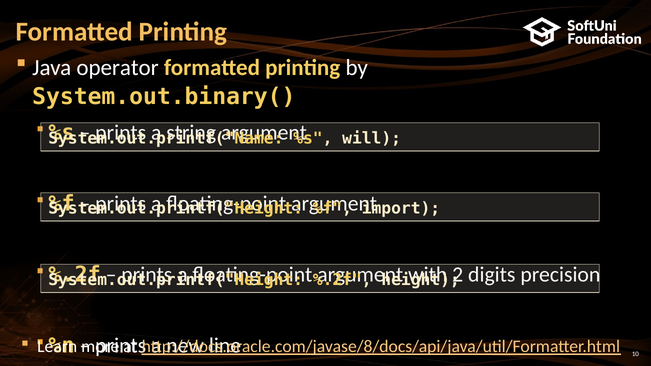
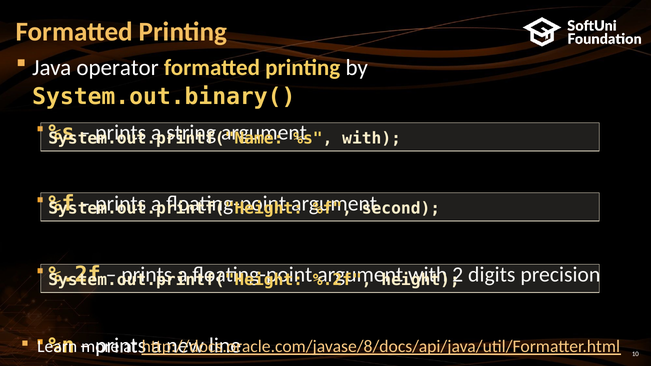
%s will: will -> with
import: import -> second
